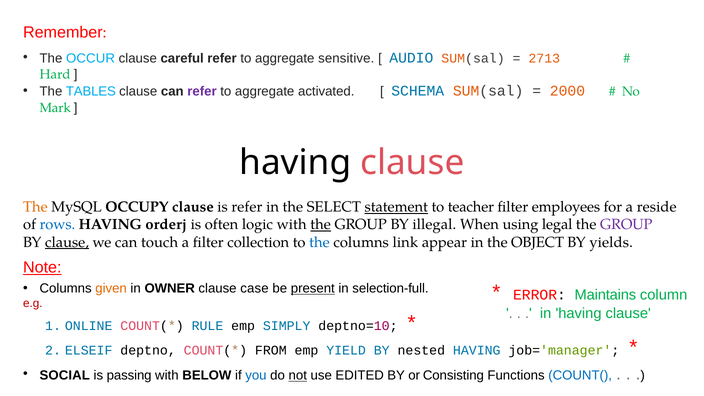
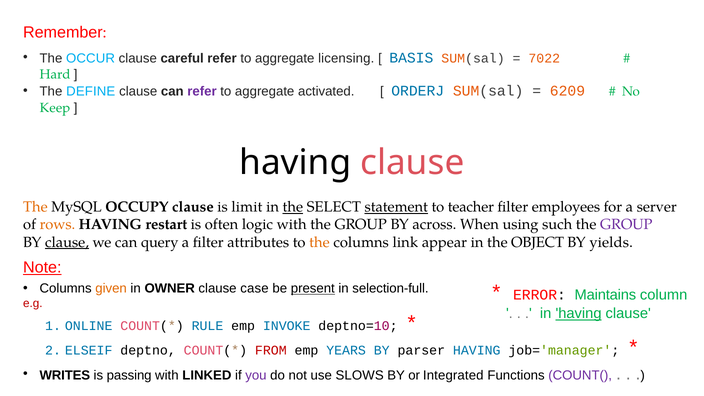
sensitive: sensitive -> licensing
AUDIO: AUDIO -> BASIS
2713: 2713 -> 7022
TABLES: TABLES -> DEFINE
SCHEMA: SCHEMA -> ORDERJ
2000: 2000 -> 6209
Mark: Mark -> Keep
is refer: refer -> limit
the at (293, 207) underline: none -> present
reside: reside -> server
rows colour: blue -> orange
orderj: orderj -> restart
the at (321, 225) underline: present -> none
illegal: illegal -> across
legal: legal -> such
touch: touch -> query
collection: collection -> attributes
the at (319, 242) colour: blue -> orange
having at (579, 314) underline: none -> present
SIMPLY: SIMPLY -> INVOKE
FROM colour: black -> red
YIELD: YIELD -> YEARS
nested: nested -> parser
SOCIAL: SOCIAL -> WRITES
BELOW: BELOW -> LINKED
you colour: blue -> purple
not underline: present -> none
EDITED: EDITED -> SLOWS
Consisting: Consisting -> Integrated
COUNT( colour: blue -> purple
